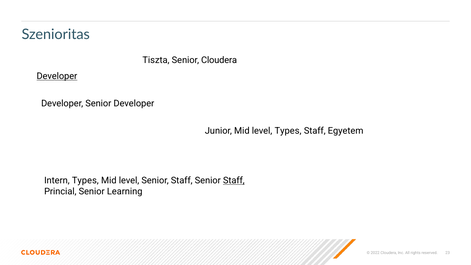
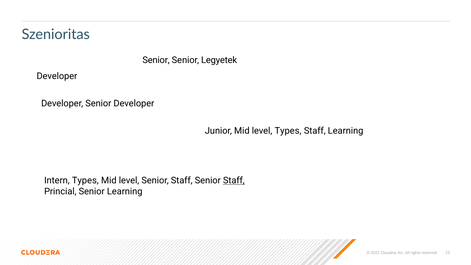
Tiszta at (156, 60): Tiszta -> Senior
Senior Cloudera: Cloudera -> Legyetek
Developer at (57, 76) underline: present -> none
Staff Egyetem: Egyetem -> Learning
